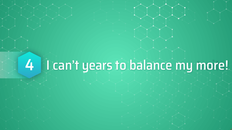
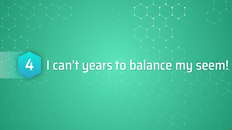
more: more -> seem
